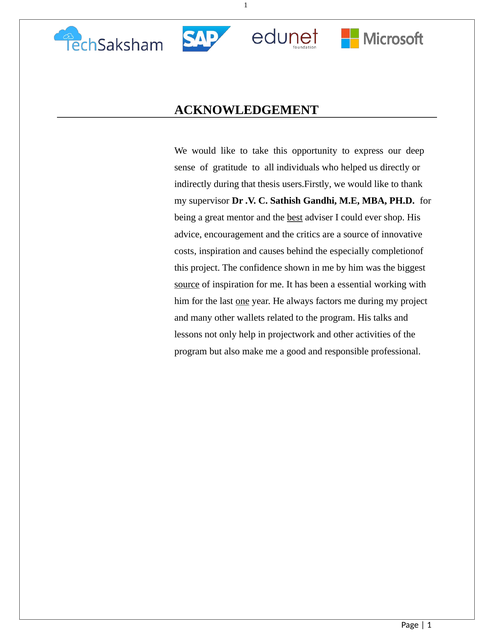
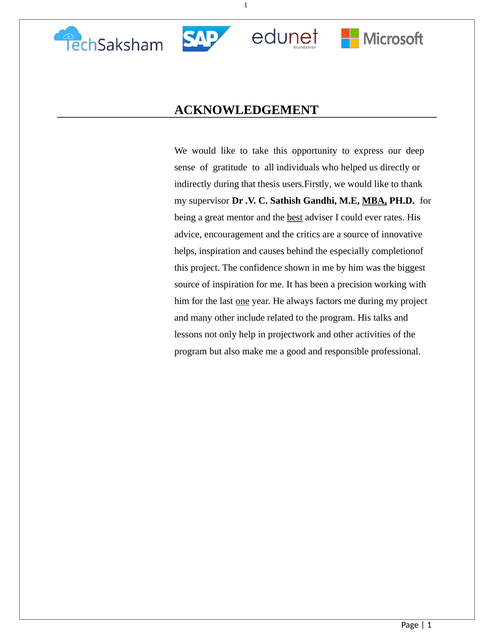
MBA underline: none -> present
shop: shop -> rates
costs: costs -> helps
source at (187, 284) underline: present -> none
essential: essential -> precision
wallets: wallets -> include
